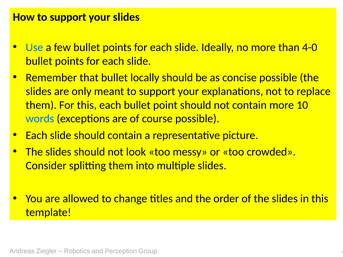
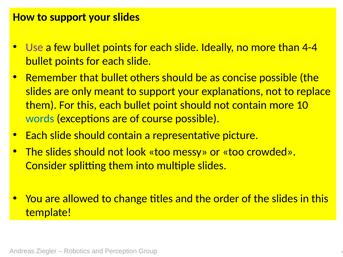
Use colour: blue -> purple
4-0: 4-0 -> 4-4
locally: locally -> others
